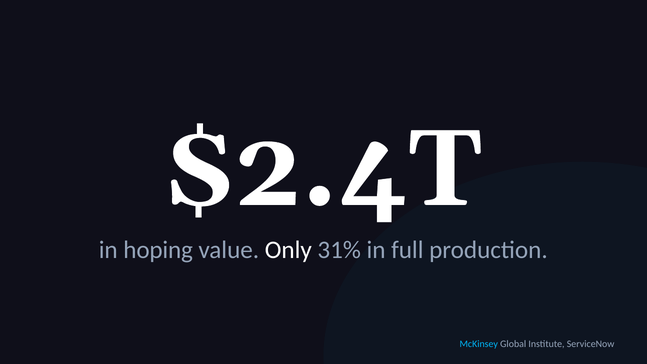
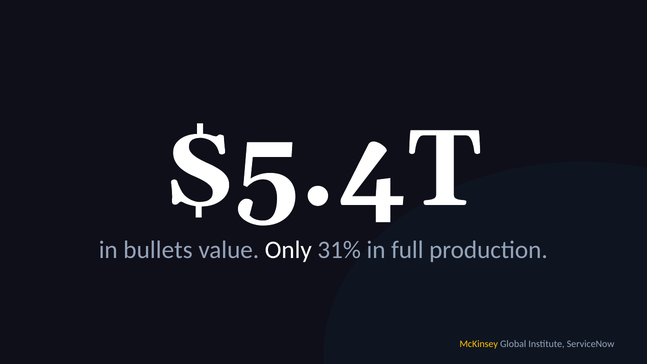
$2.4T: $2.4T -> $5.4T
hoping: hoping -> bullets
McKinsey colour: light blue -> yellow
